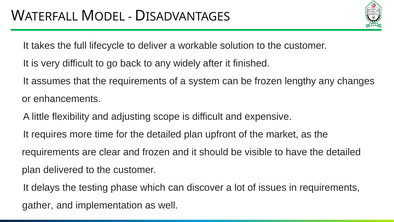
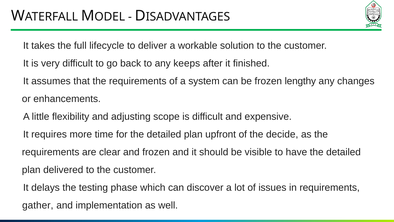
widely: widely -> keeps
market: market -> decide
